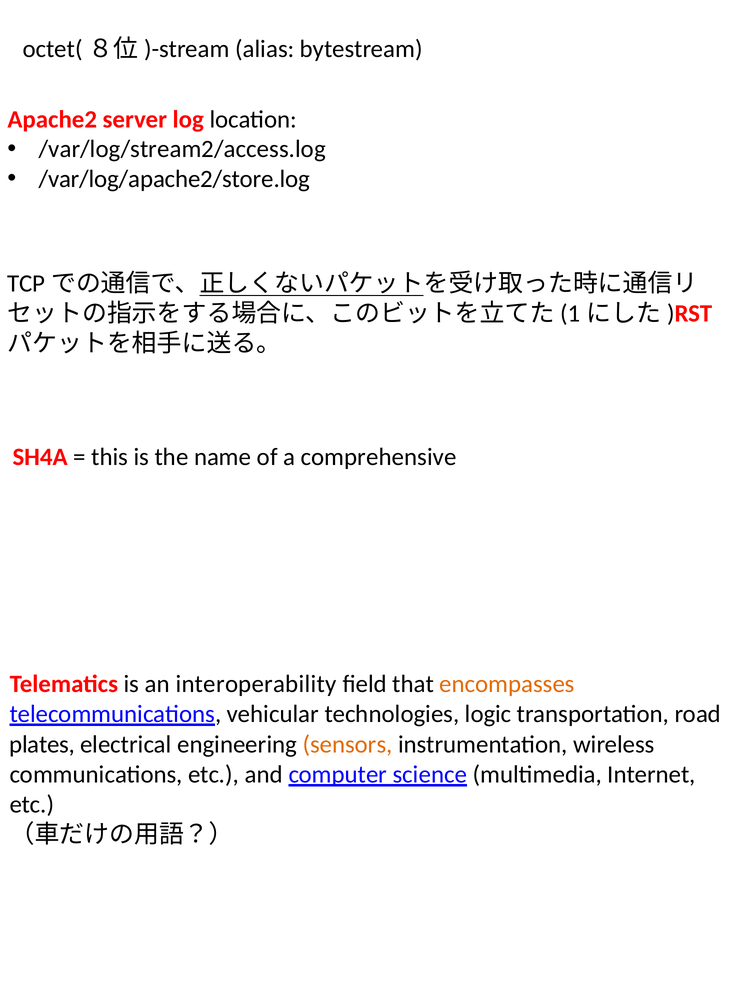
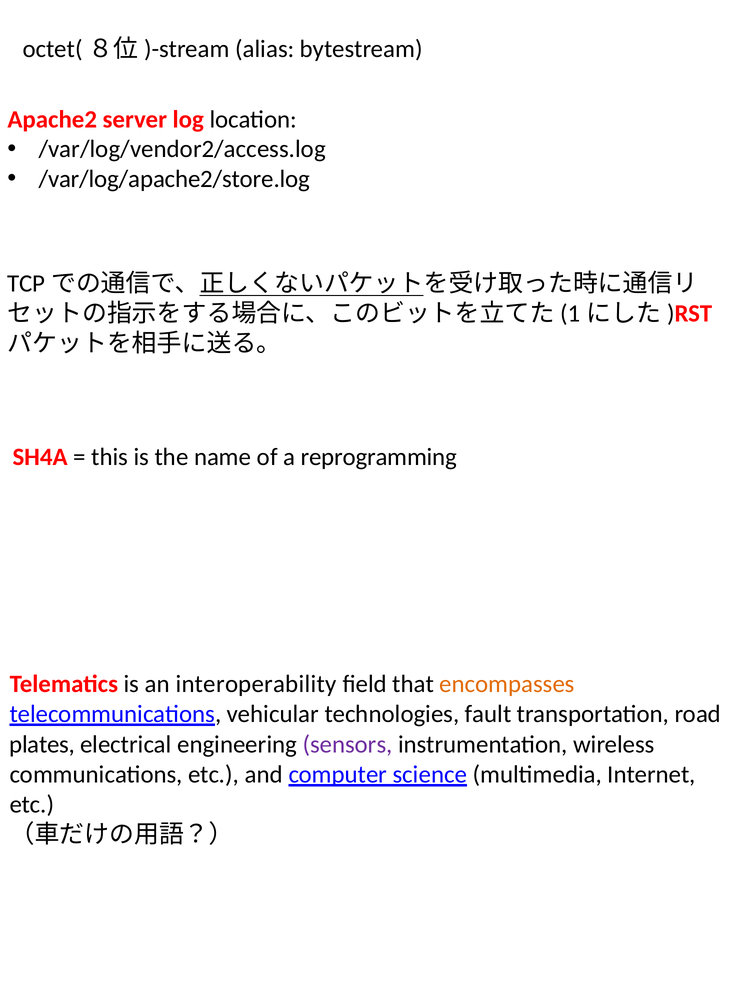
/var/log/stream2/access.log: /var/log/stream2/access.log -> /var/log/vendor2/access.log
comprehensive: comprehensive -> reprogramming
logic: logic -> fault
sensors colour: orange -> purple
